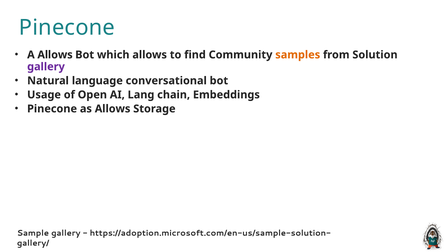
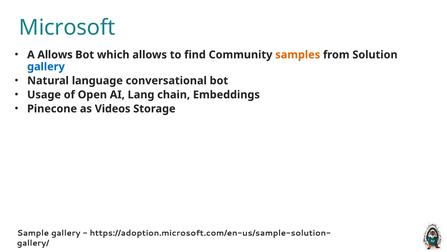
Pinecone at (67, 28): Pinecone -> Microsoft
gallery at (46, 66) colour: purple -> blue
as Allows: Allows -> Videos
